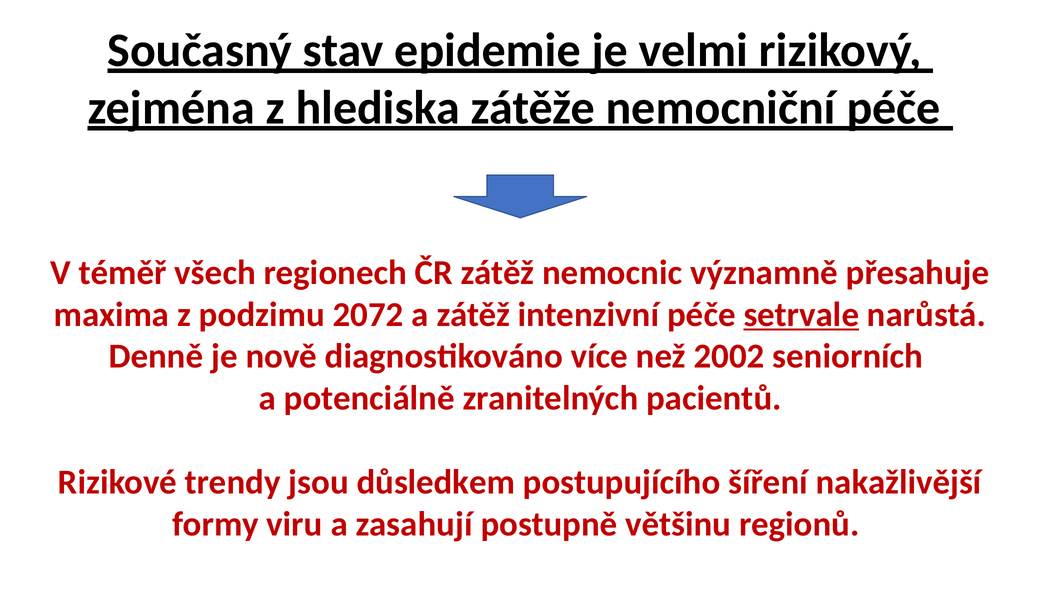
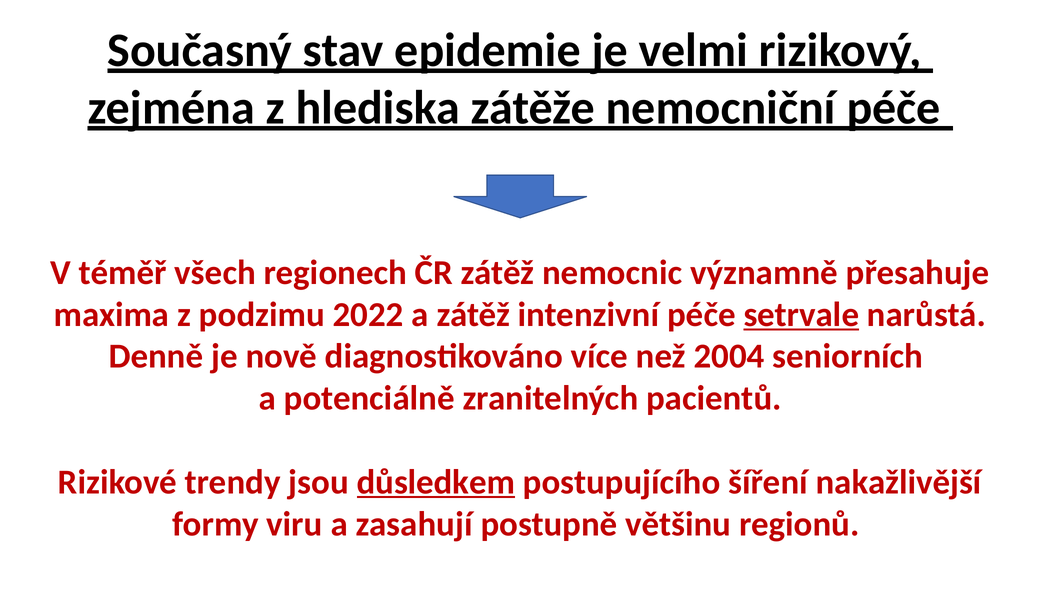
2072: 2072 -> 2022
2002: 2002 -> 2004
důsledkem underline: none -> present
